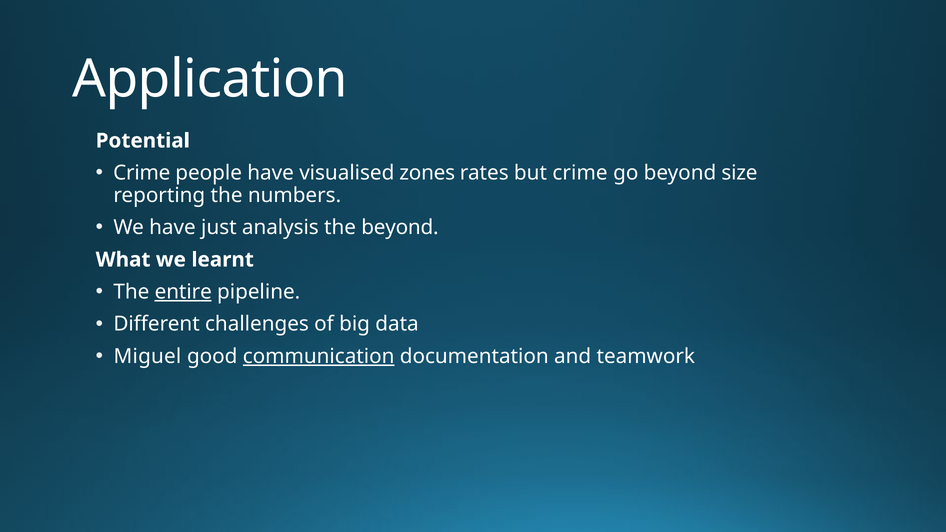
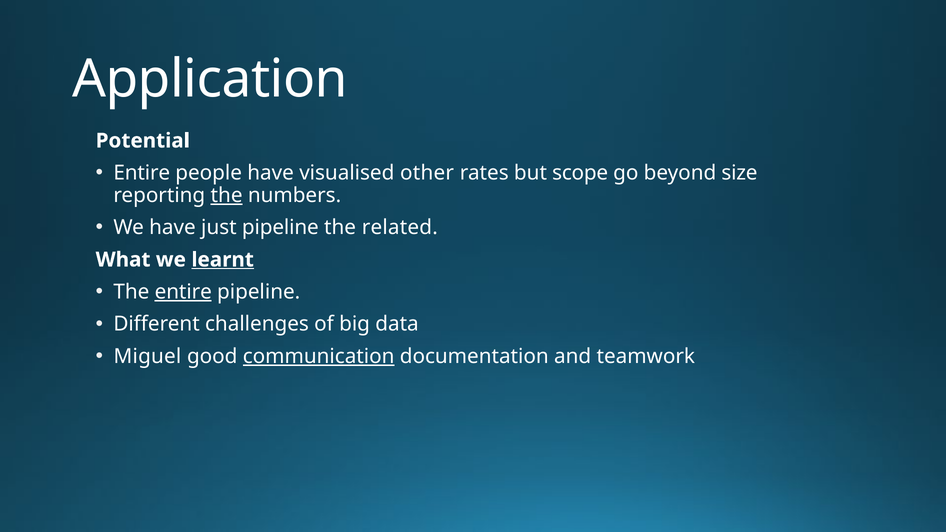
Crime at (142, 173): Crime -> Entire
zones: zones -> other
but crime: crime -> scope
the at (227, 195) underline: none -> present
just analysis: analysis -> pipeline
the beyond: beyond -> related
learnt underline: none -> present
